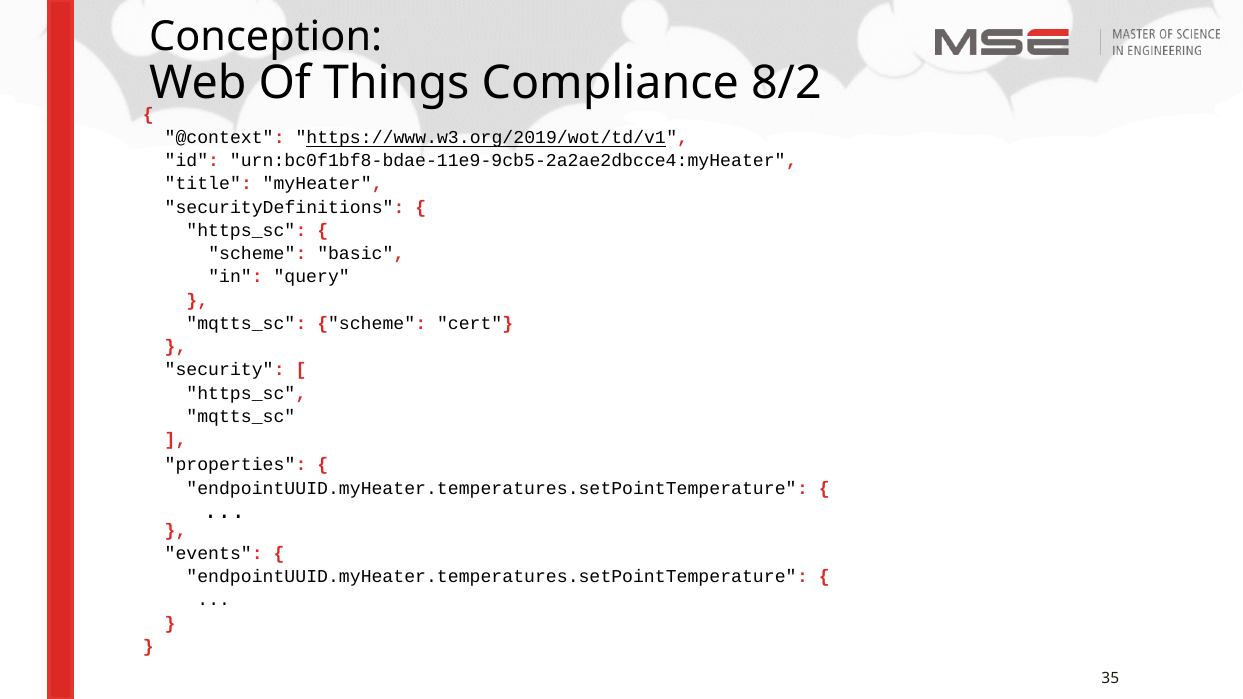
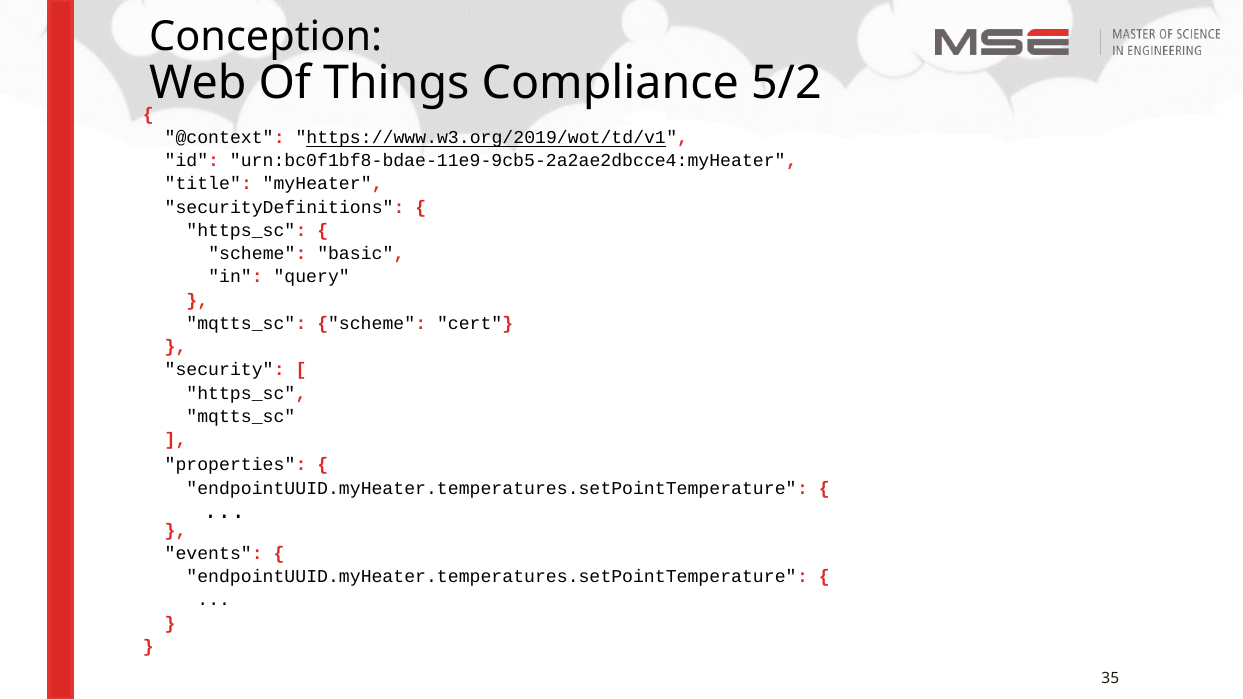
8/2: 8/2 -> 5/2
